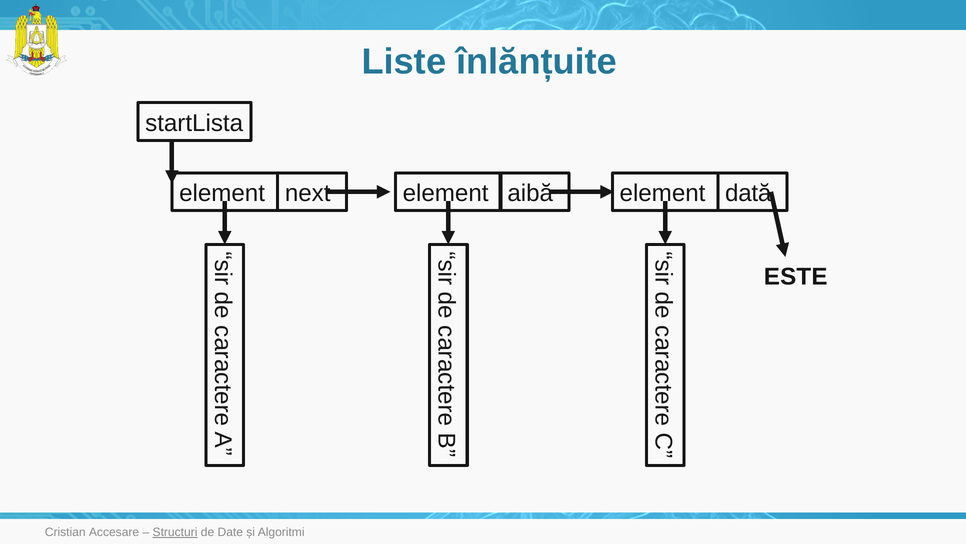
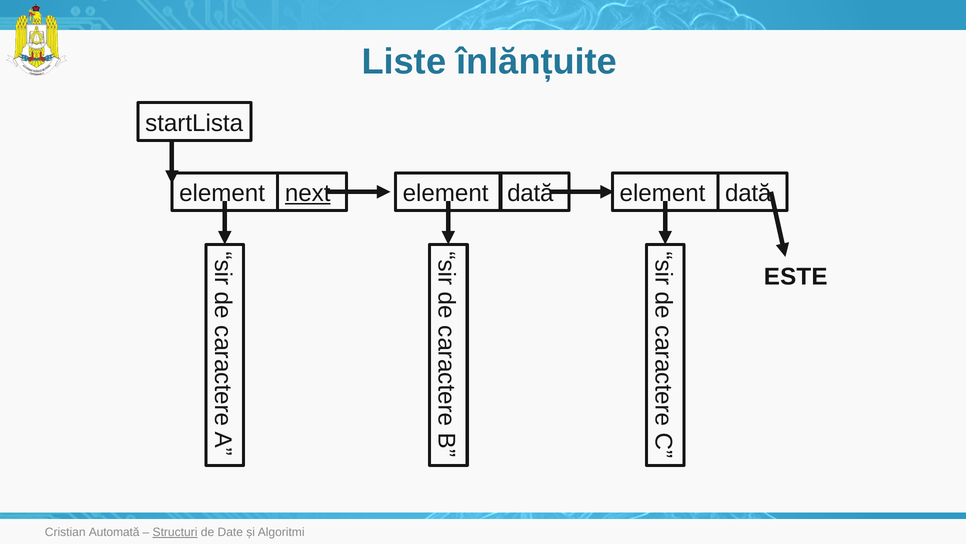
next underline: none -> present
aibă at (530, 193): aibă -> dată
Accesare: Accesare -> Automată
